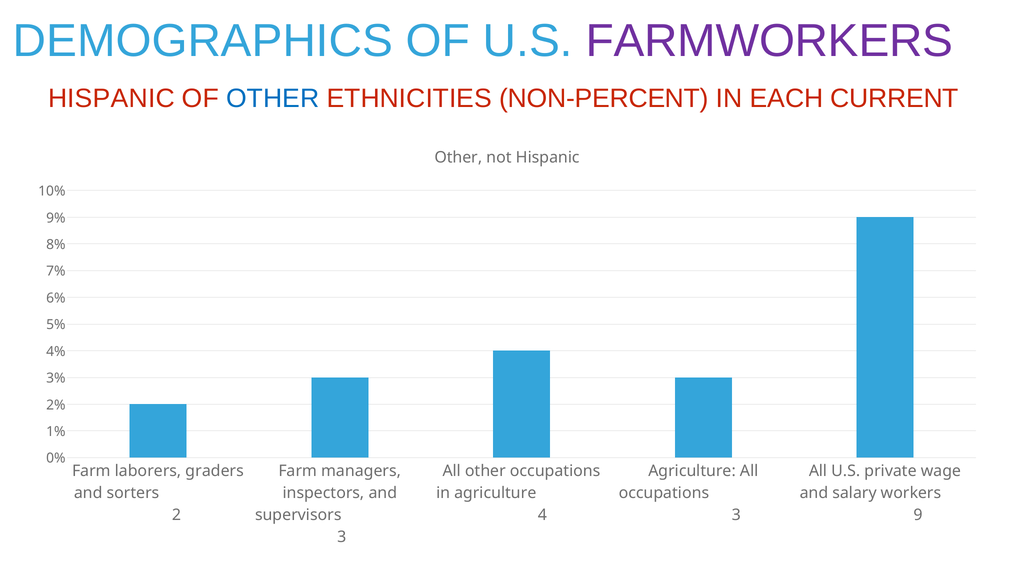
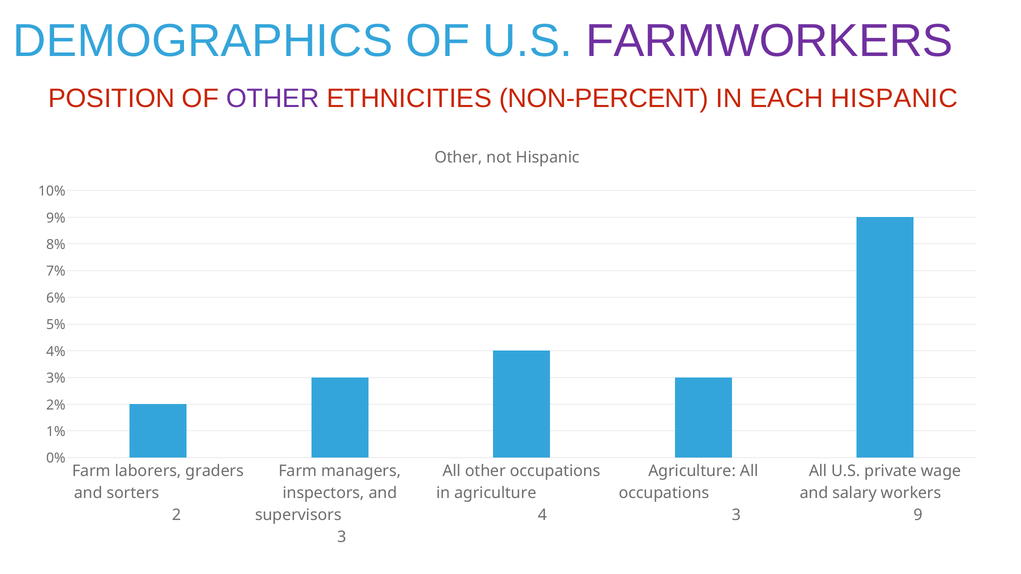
HISPANIC at (111, 99): HISPANIC -> POSITION
OTHER at (273, 99) colour: blue -> purple
EACH CURRENT: CURRENT -> HISPANIC
